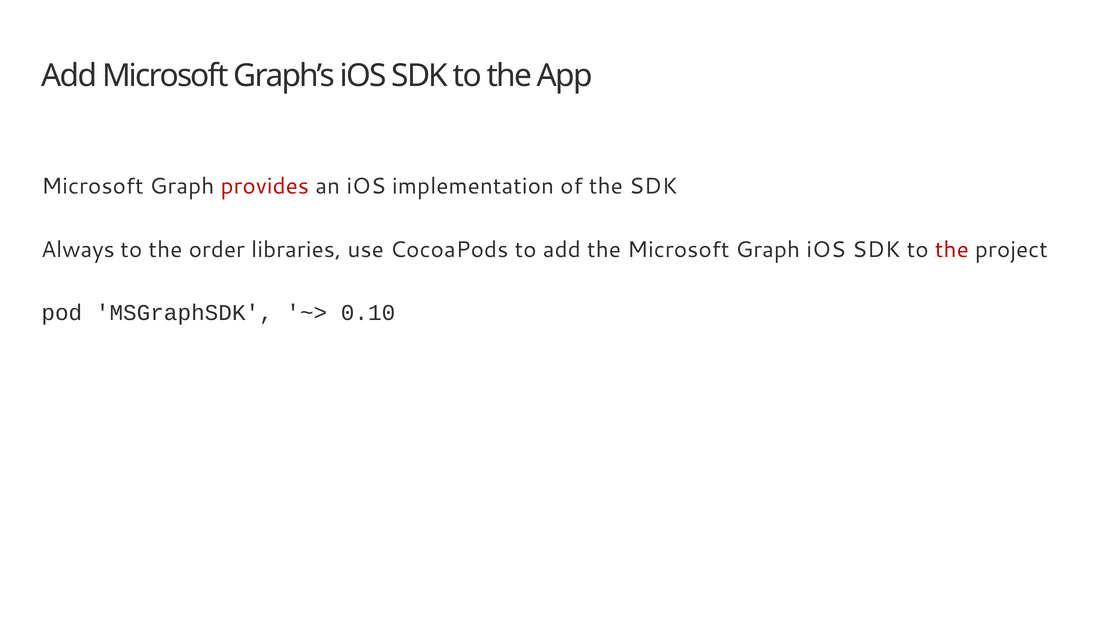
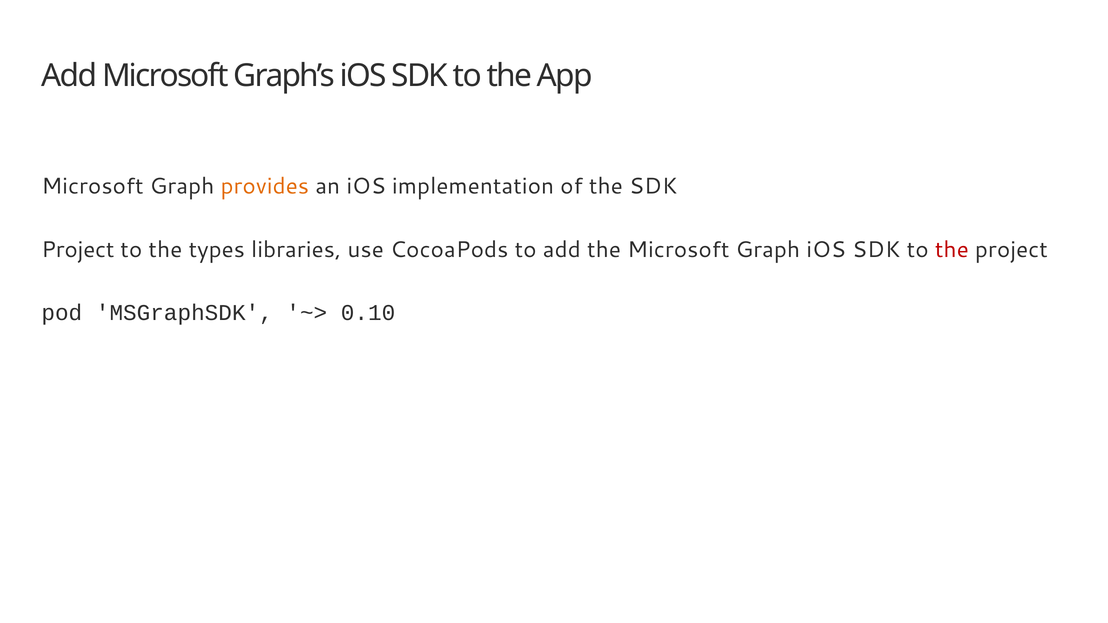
provides colour: red -> orange
Always at (78, 250): Always -> Project
order: order -> types
